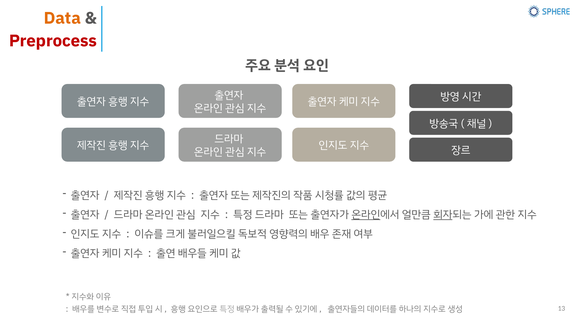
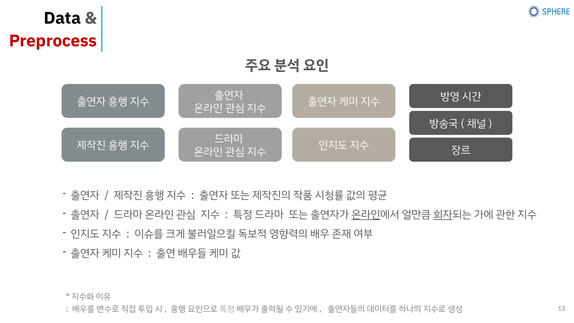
Data colour: orange -> black
